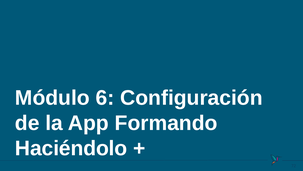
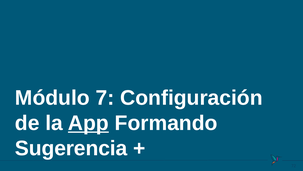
6: 6 -> 7
App underline: none -> present
Haciéndolo: Haciéndolo -> Sugerencia
